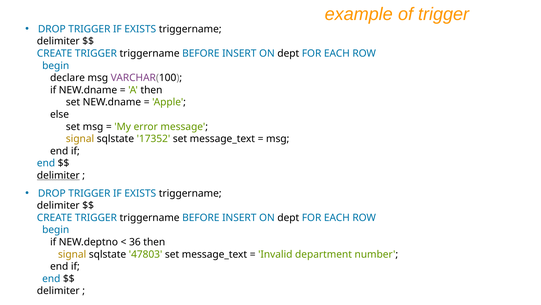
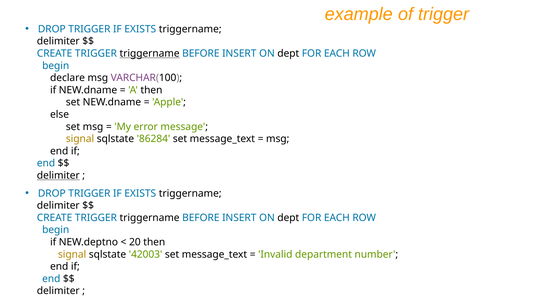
triggername at (150, 53) underline: none -> present
17352: 17352 -> 86284
36: 36 -> 20
47803: 47803 -> 42003
